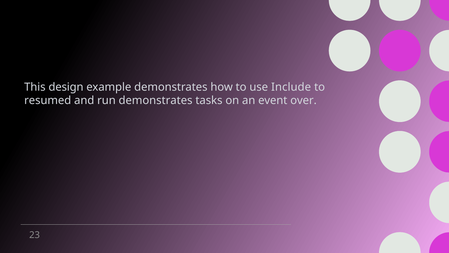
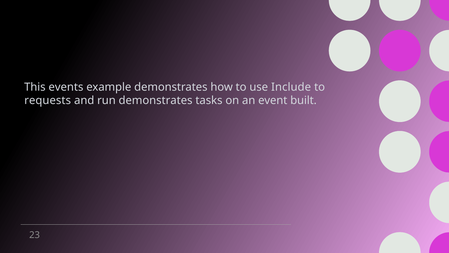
design: design -> events
resumed: resumed -> requests
over: over -> built
